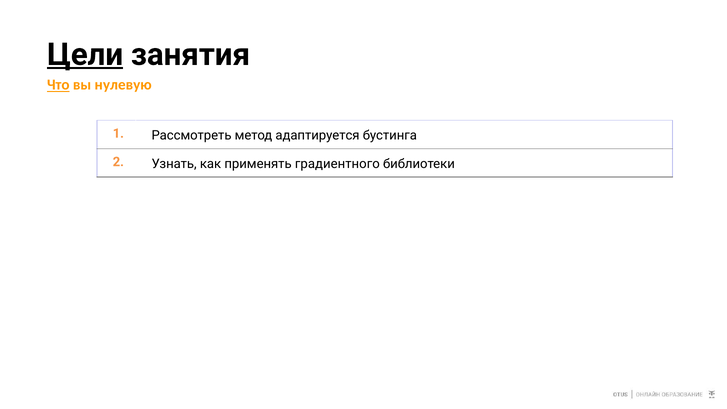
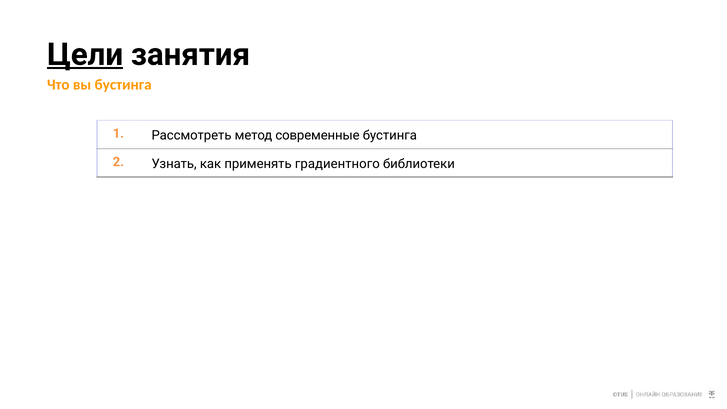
Что underline: present -> none
вы нулевую: нулевую -> бустинга
адаптируется: адаптируется -> современные
